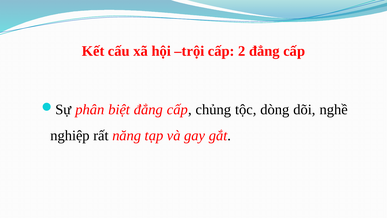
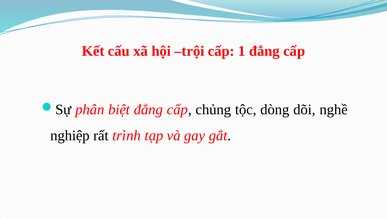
2: 2 -> 1
năng: năng -> trình
